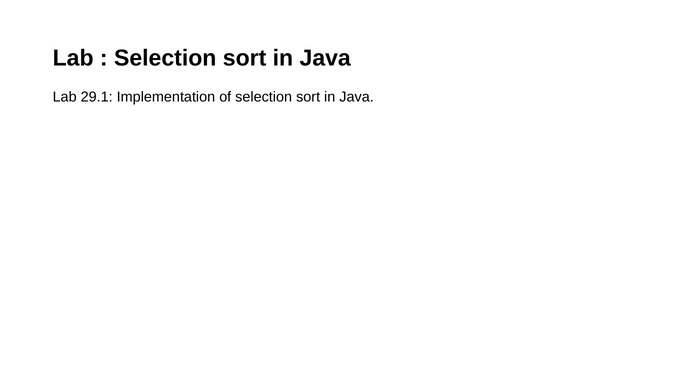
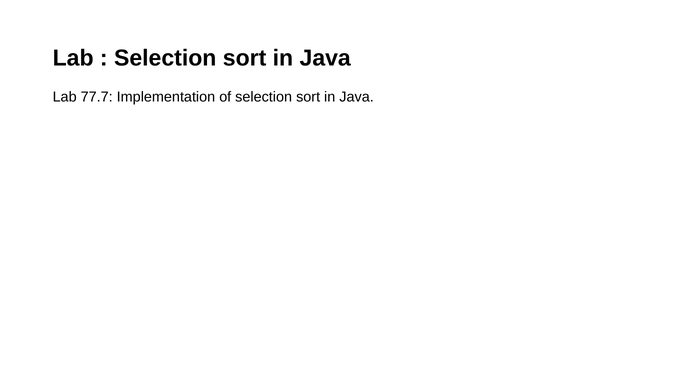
29.1: 29.1 -> 77.7
